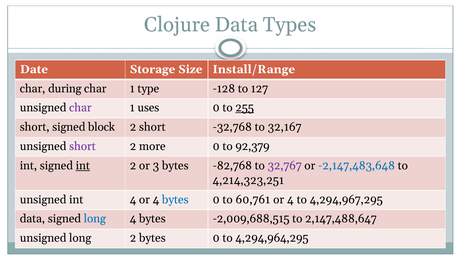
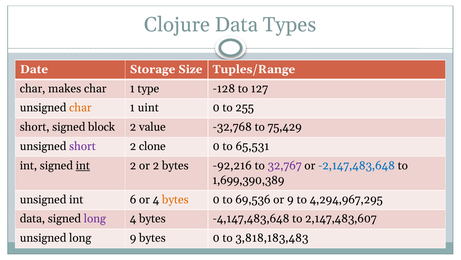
Install/Range: Install/Range -> Tuples/Range
during: during -> makes
char at (80, 108) colour: purple -> orange
uses: uses -> uint
255 underline: present -> none
2 short: short -> value
32,167: 32,167 -> 75,429
more: more -> clone
92,379: 92,379 -> 65,531
or 3: 3 -> 2
-82,768: -82,768 -> -92,216
4,214,323,251: 4,214,323,251 -> 1,699,390,389
int 4: 4 -> 6
bytes at (175, 199) colour: blue -> orange
60,761: 60,761 -> 69,536
4 at (290, 199): 4 -> 9
long at (95, 218) colour: blue -> purple
-2,009,688,515: -2,009,688,515 -> -4,147,483,648
2,147,488,647: 2,147,488,647 -> 2,147,483,607
long 2: 2 -> 9
4,294,964,295: 4,294,964,295 -> 3,818,183,483
